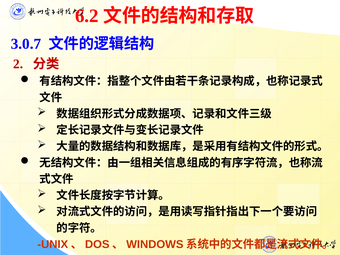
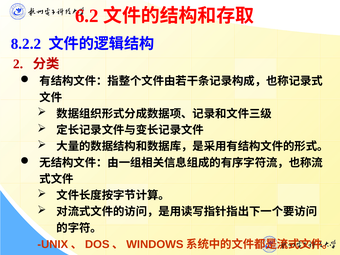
3.0.7: 3.0.7 -> 8.2.2
